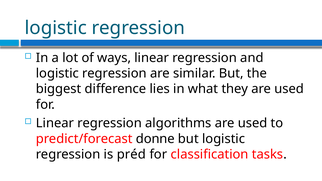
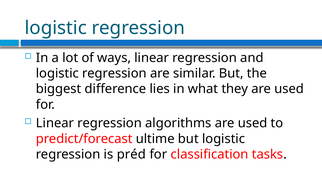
donne: donne -> ultime
